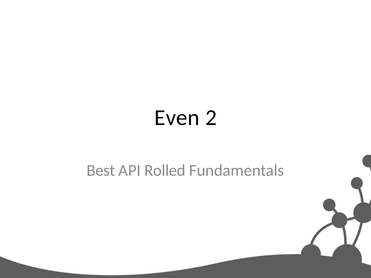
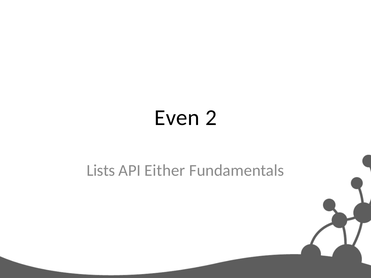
Best: Best -> Lists
Rolled: Rolled -> Either
